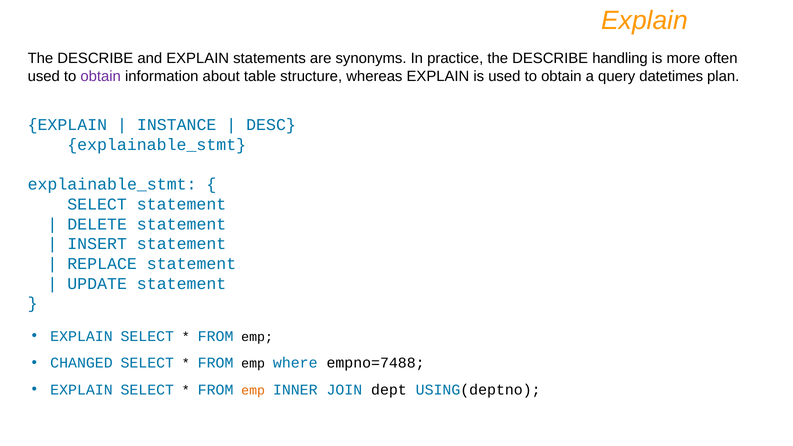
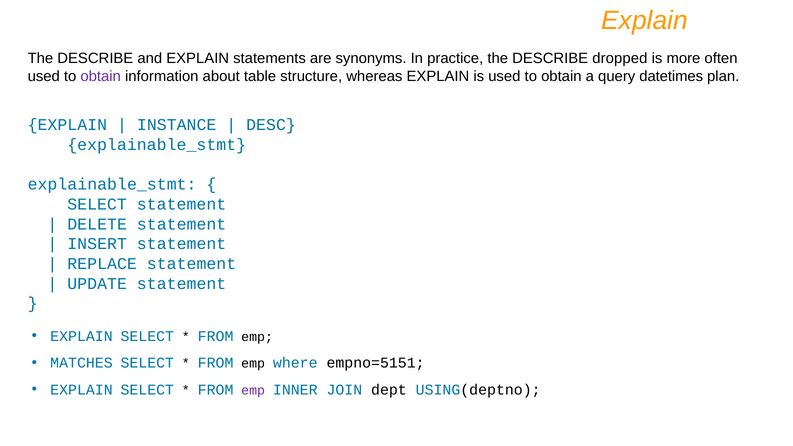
handling: handling -> dropped
CHANGED: CHANGED -> MATCHES
empno=7488: empno=7488 -> empno=5151
emp at (253, 390) colour: orange -> purple
